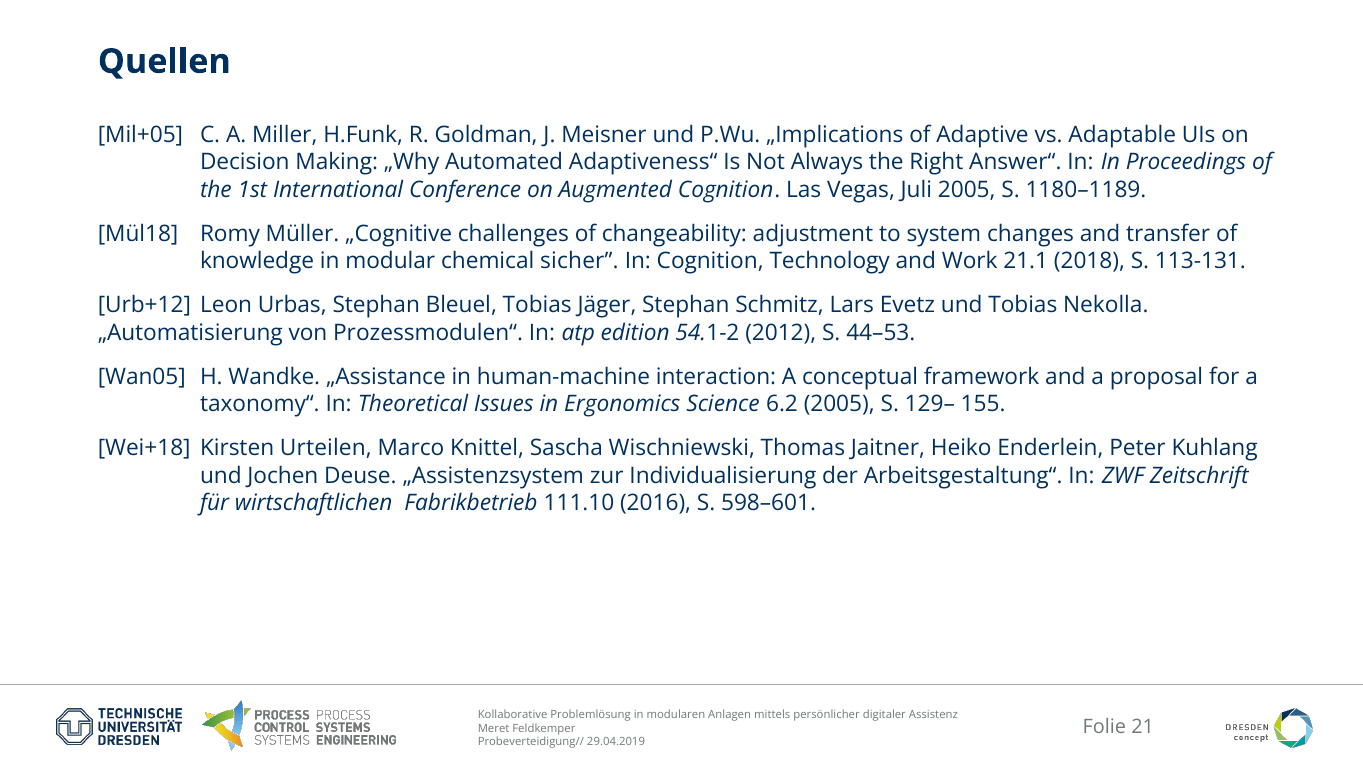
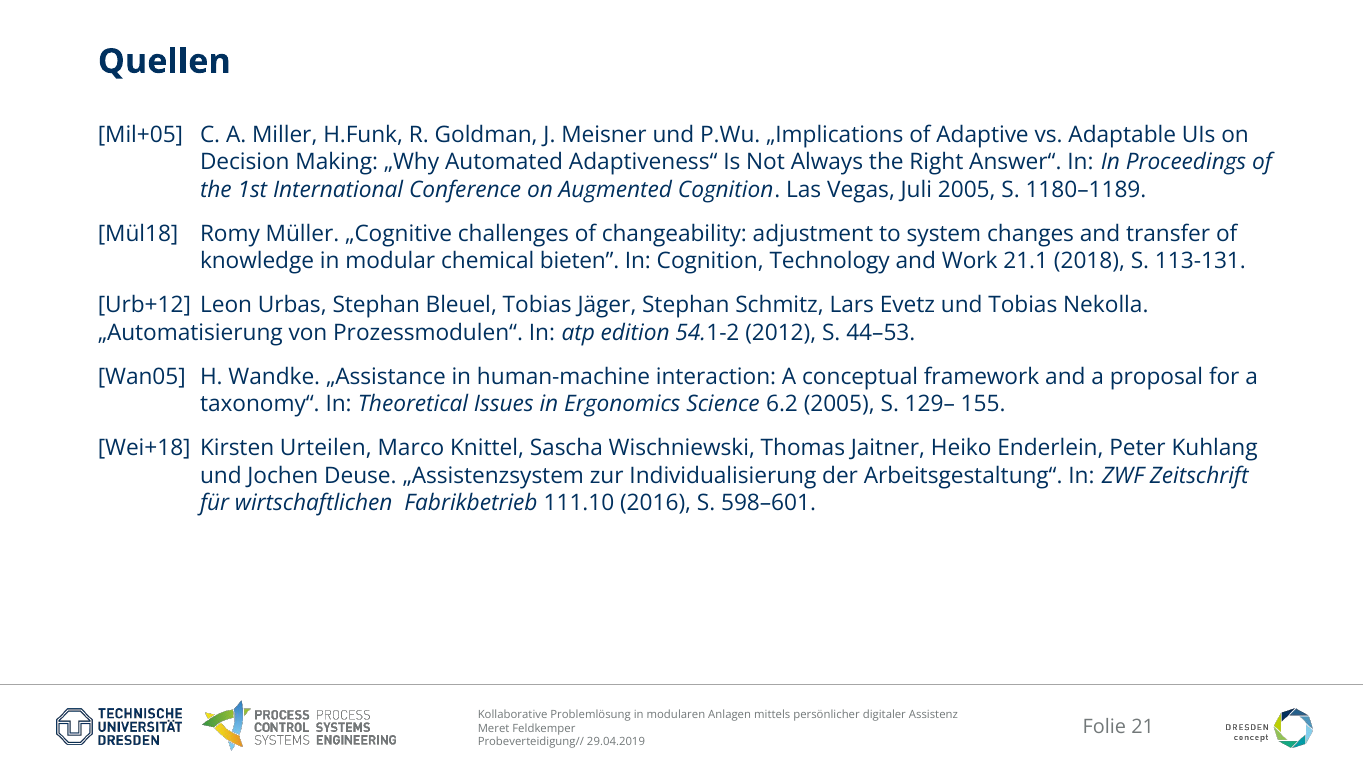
sicher: sicher -> bieten
